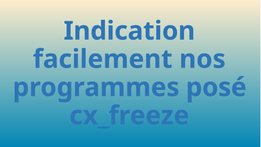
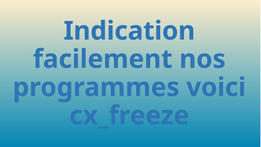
posé: posé -> voici
